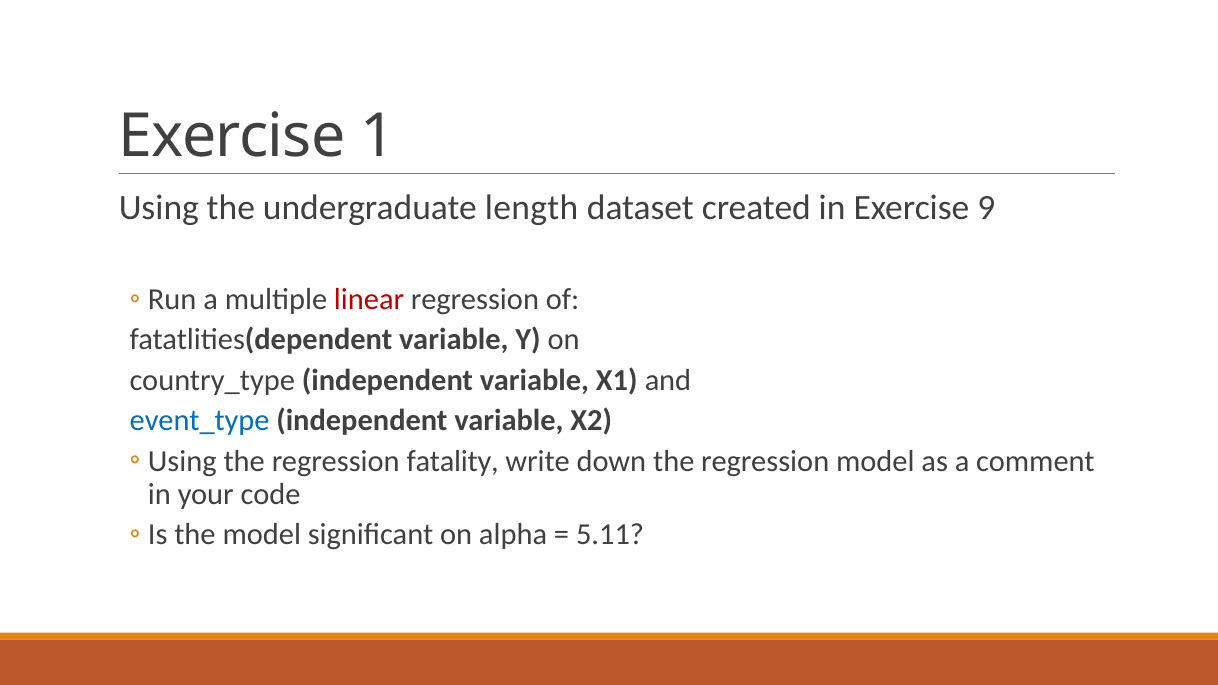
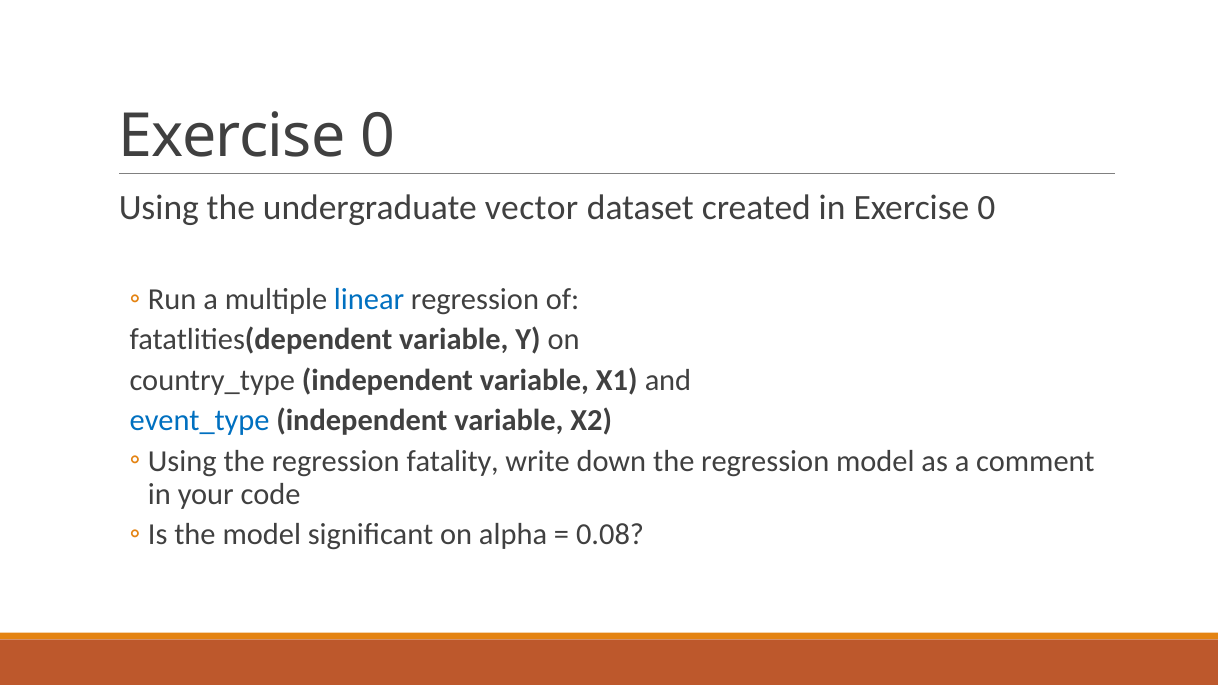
1 at (378, 136): 1 -> 0
length: length -> vector
in Exercise 9: 9 -> 0
linear colour: red -> blue
5.11: 5.11 -> 0.08
